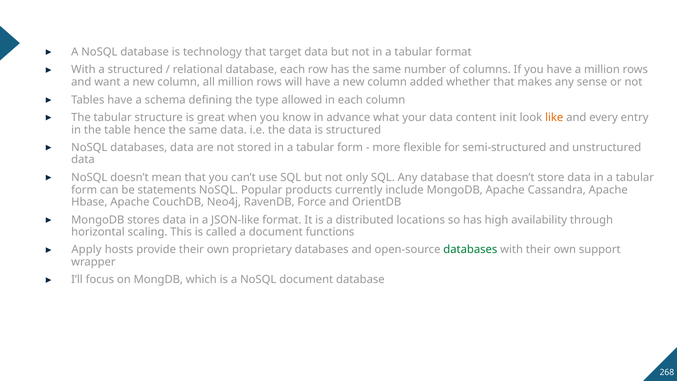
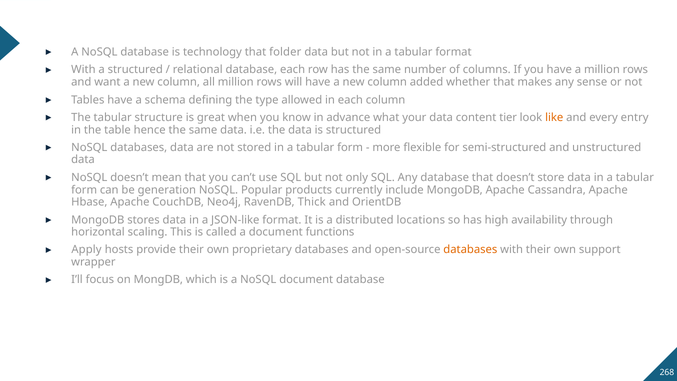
target: target -> folder
init: init -> tier
statements: statements -> generation
Force: Force -> Thick
databases at (470, 250) colour: green -> orange
